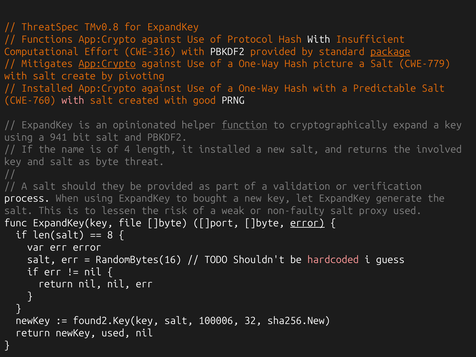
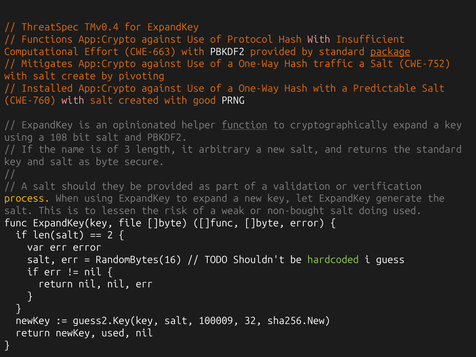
TMv0.8: TMv0.8 -> TMv0.4
With at (319, 39) colour: white -> pink
CWE-316: CWE-316 -> CWE-663
App:Crypto at (107, 64) underline: present -> none
picture: picture -> traffic
CWE-779: CWE-779 -> CWE-752
941: 941 -> 108
4: 4 -> 3
it installed: installed -> arbitrary
the involved: involved -> standard
threat: threat -> secure
process colour: white -> yellow
to bought: bought -> expand
non-faulty: non-faulty -> non-bought
proxy: proxy -> doing
]port: ]port -> ]func
error at (307, 223) underline: present -> none
8: 8 -> 2
hardcoded colour: pink -> light green
found2.Key(key: found2.Key(key -> guess2.Key(key
100006: 100006 -> 100009
